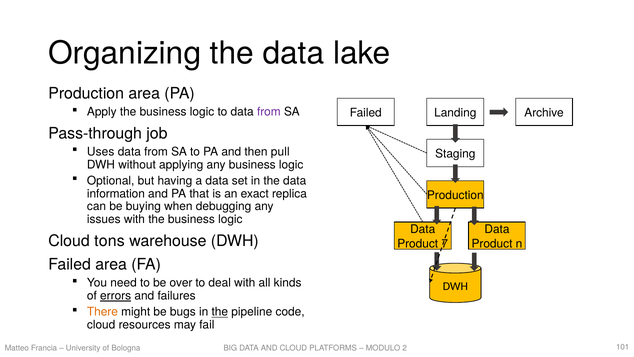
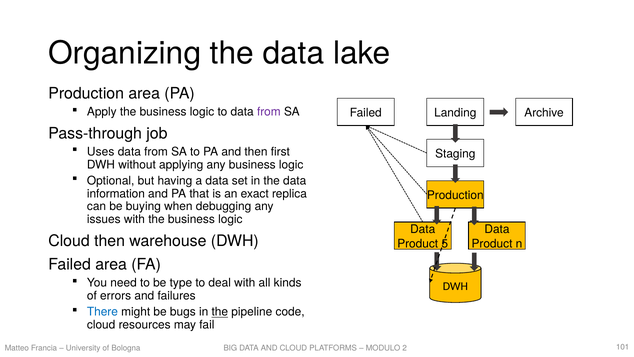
pull: pull -> first
Cloud tons: tons -> then
7: 7 -> 5
over: over -> type
errors underline: present -> none
There colour: orange -> blue
